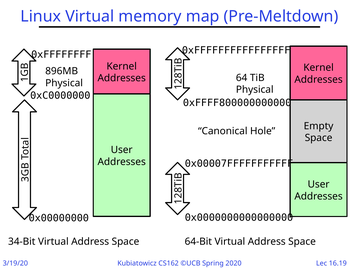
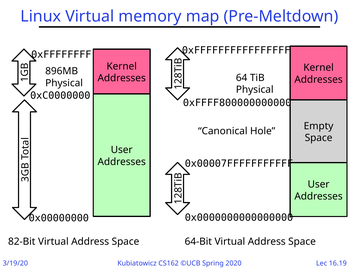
34-Bit: 34-Bit -> 82-Bit
